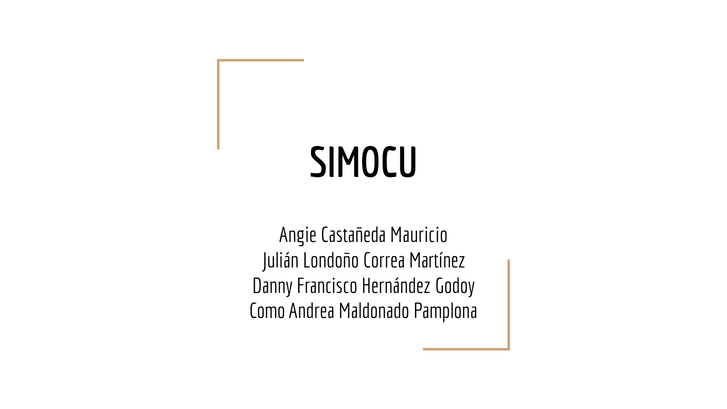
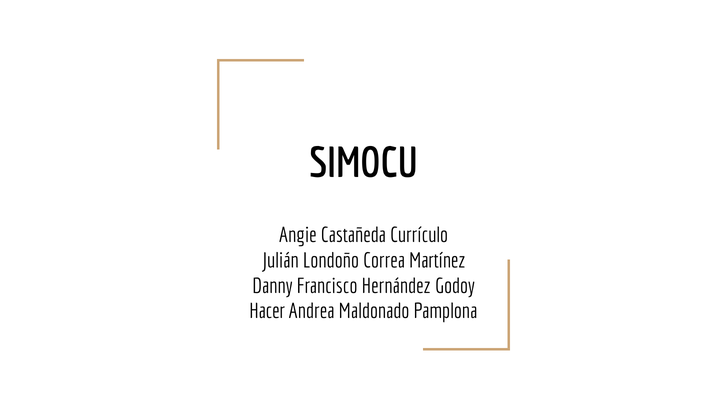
Mauricio: Mauricio -> Currículo
Como: Como -> Hacer
